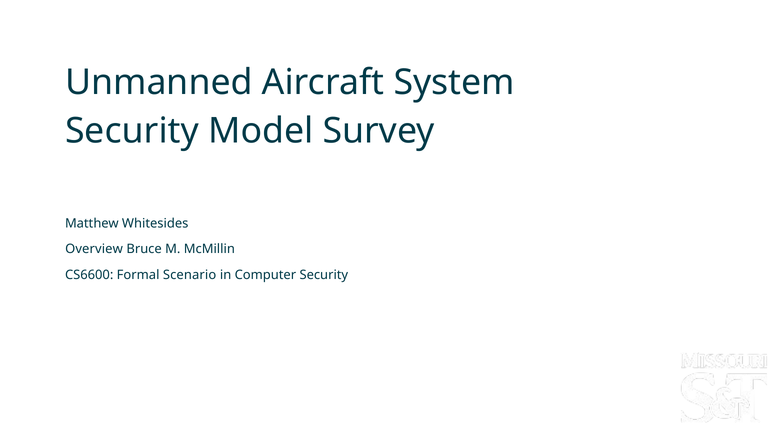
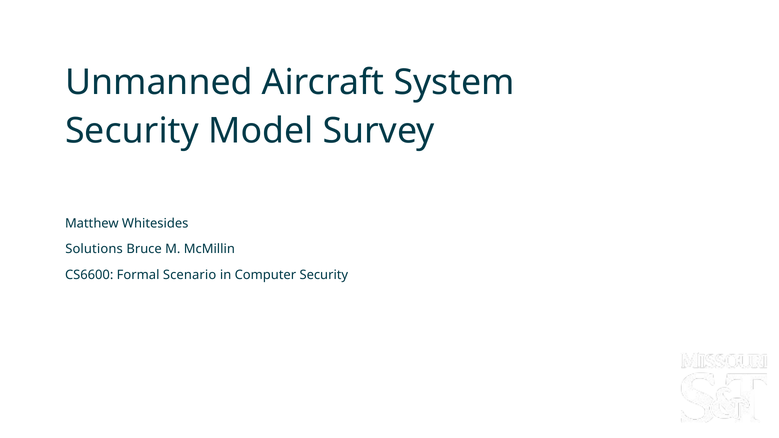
Overview: Overview -> Solutions
